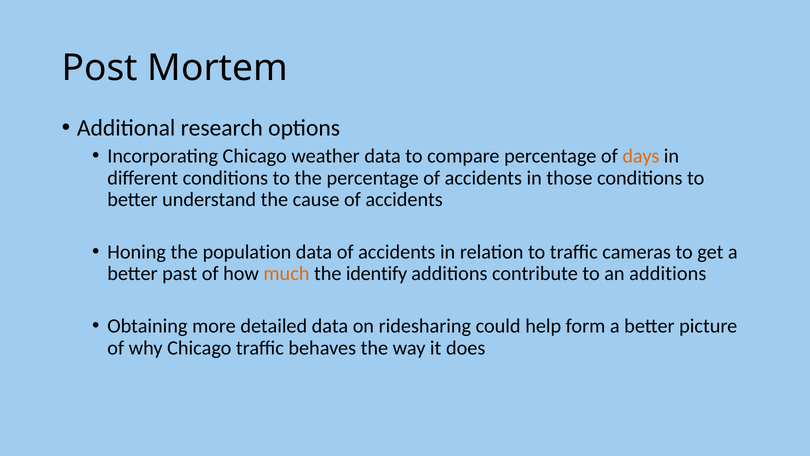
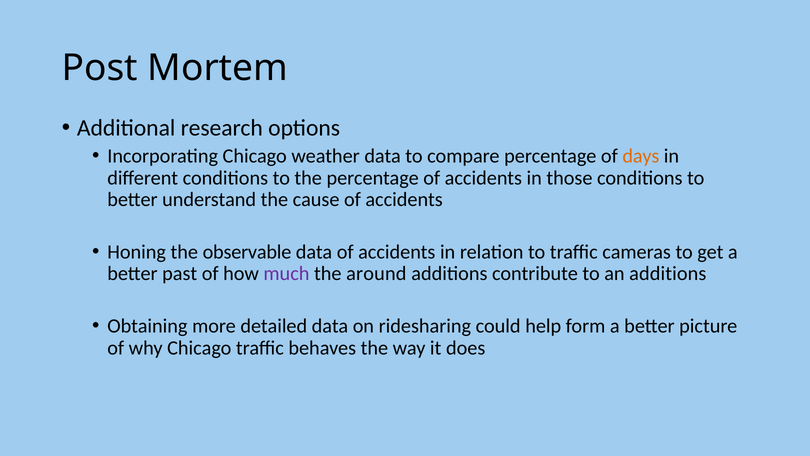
population: population -> observable
much colour: orange -> purple
identify: identify -> around
